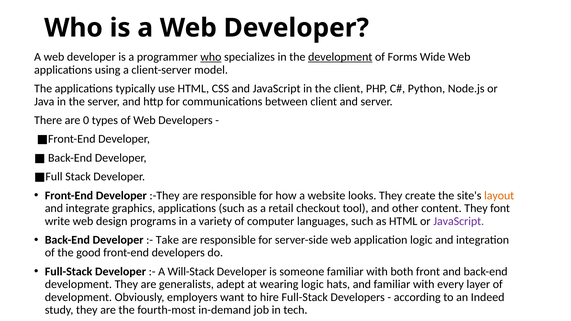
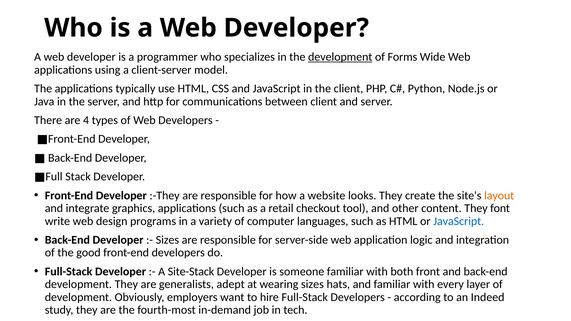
who at (211, 57) underline: present -> none
0: 0 -> 4
JavaScript at (459, 221) colour: purple -> blue
Take at (167, 240): Take -> Sizes
Will-Stack: Will-Stack -> Site-Stack
wearing logic: logic -> sizes
